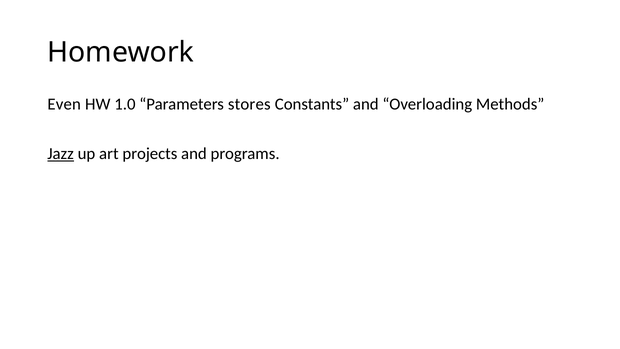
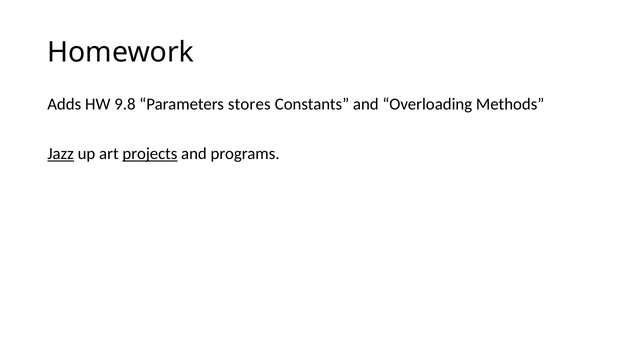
Even: Even -> Adds
1.0: 1.0 -> 9.8
projects underline: none -> present
